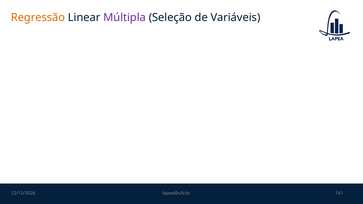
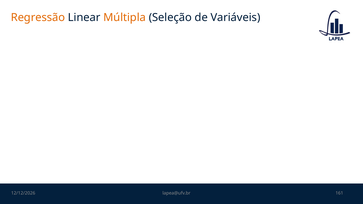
Múltipla colour: purple -> orange
